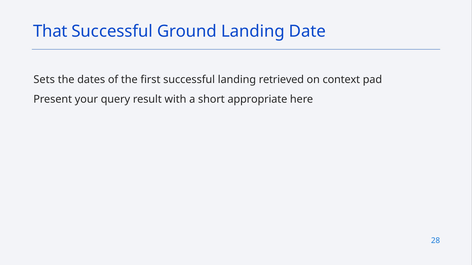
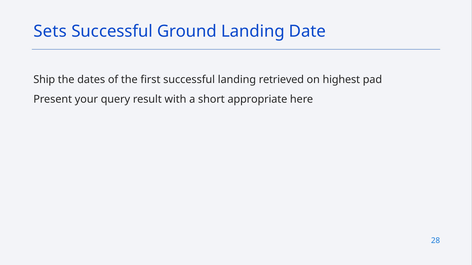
That: That -> Sets
Sets: Sets -> Ship
context: context -> highest
